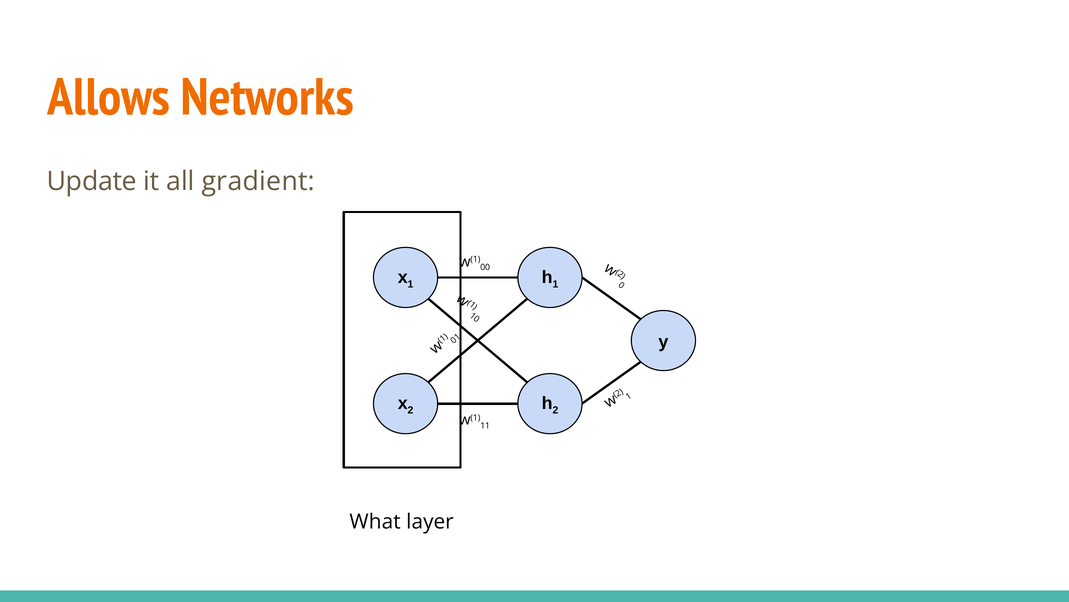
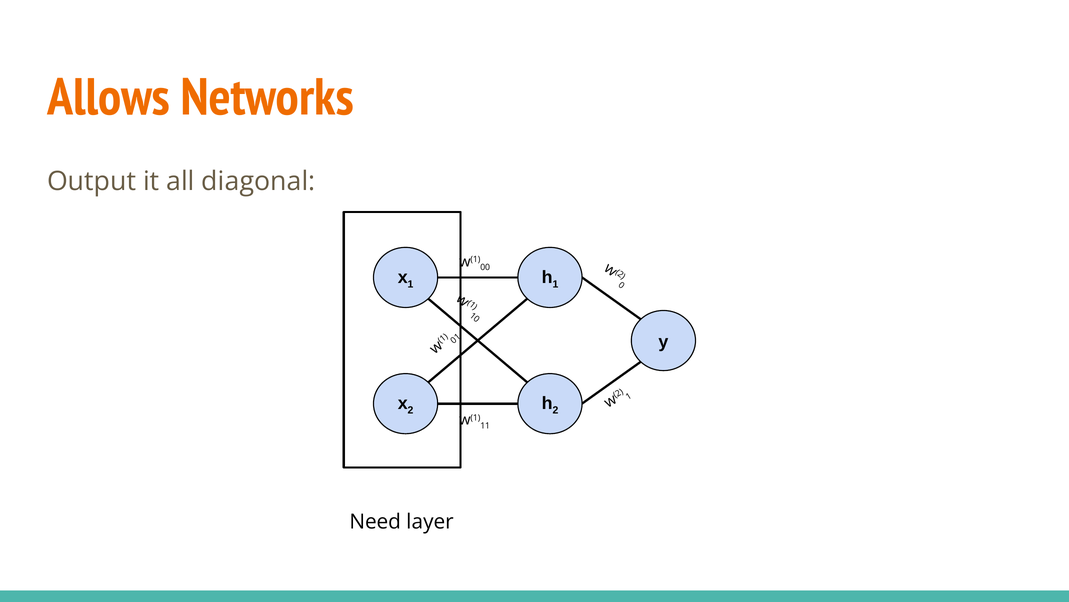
Update: Update -> Output
gradient: gradient -> diagonal
What: What -> Need
